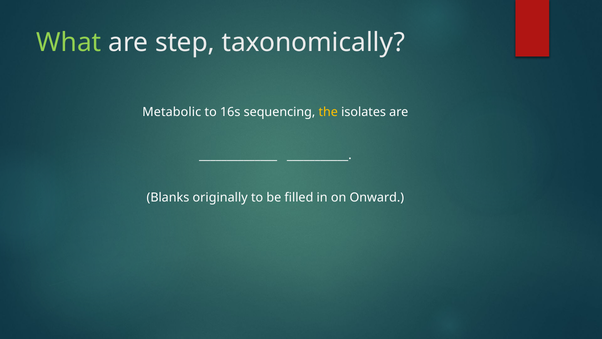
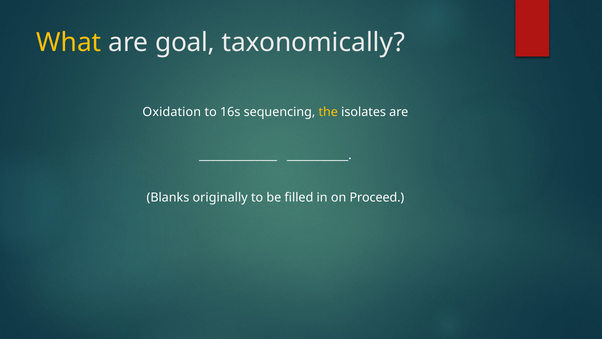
What colour: light green -> yellow
step: step -> goal
Metabolic: Metabolic -> Oxidation
Onward: Onward -> Proceed
